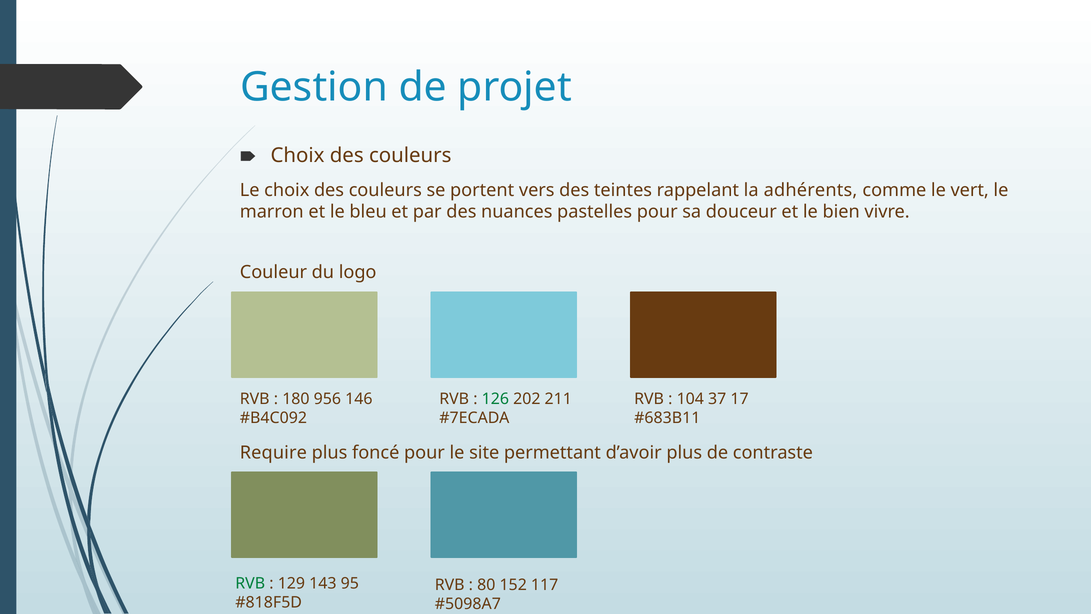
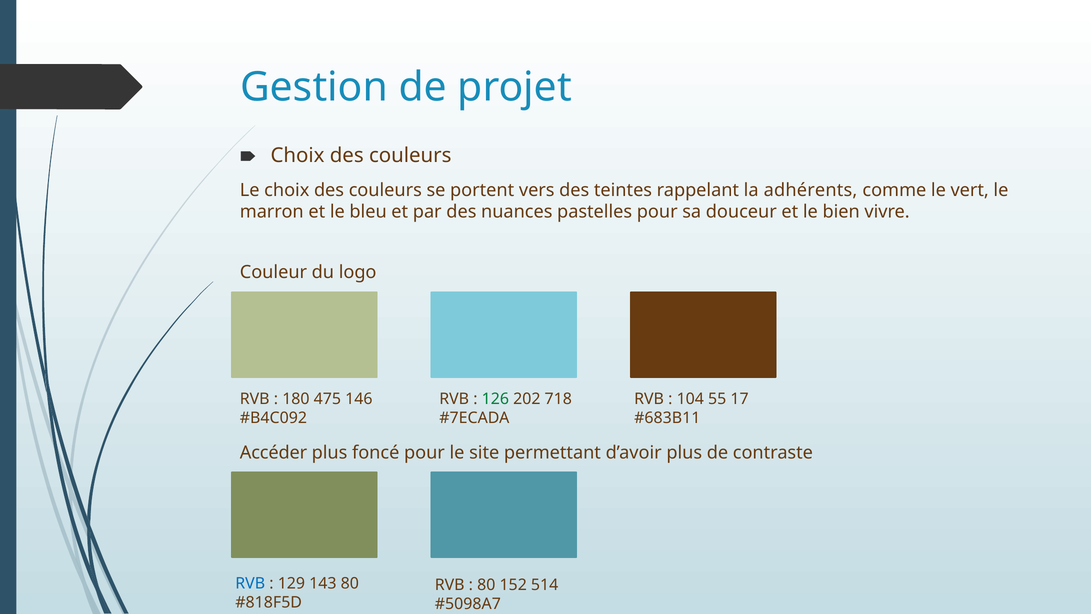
956: 956 -> 475
211: 211 -> 718
37: 37 -> 55
Require: Require -> Accéder
RVB at (250, 583) colour: green -> blue
143 95: 95 -> 80
117: 117 -> 514
